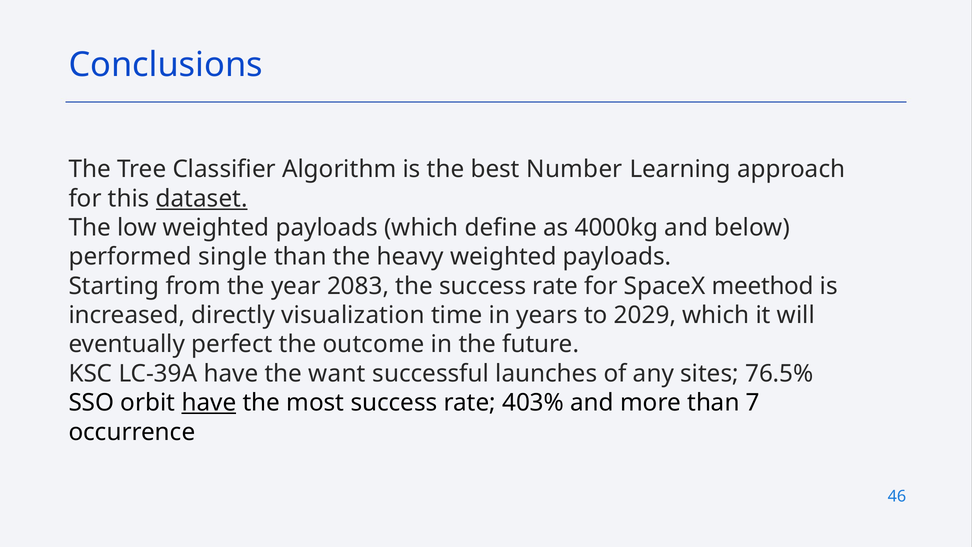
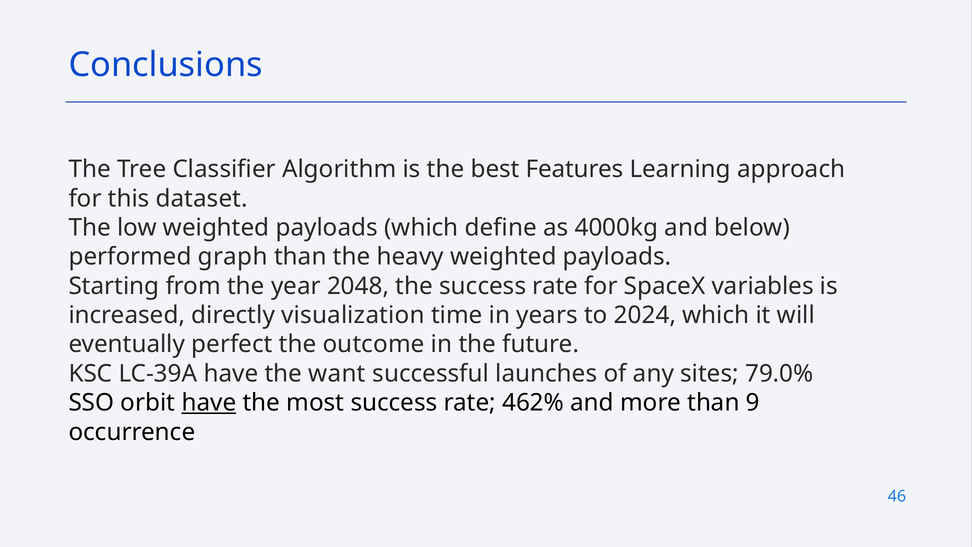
Number: Number -> Features
dataset underline: present -> none
single: single -> graph
2083: 2083 -> 2048
meethod: meethod -> variables
2029: 2029 -> 2024
76.5%: 76.5% -> 79.0%
403%: 403% -> 462%
7: 7 -> 9
